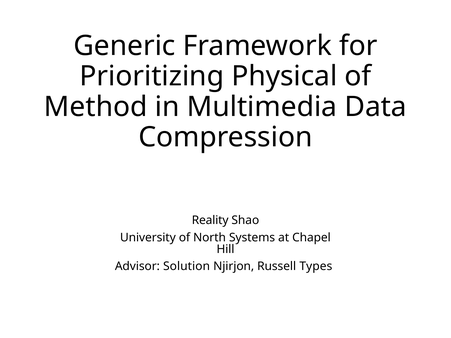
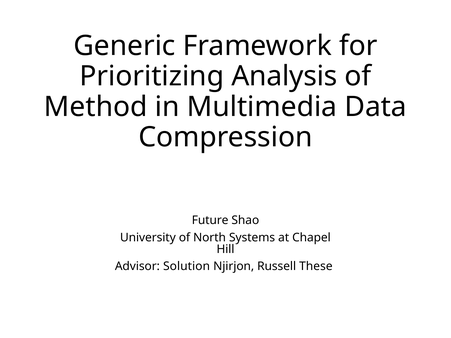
Physical: Physical -> Analysis
Reality: Reality -> Future
Types: Types -> These
